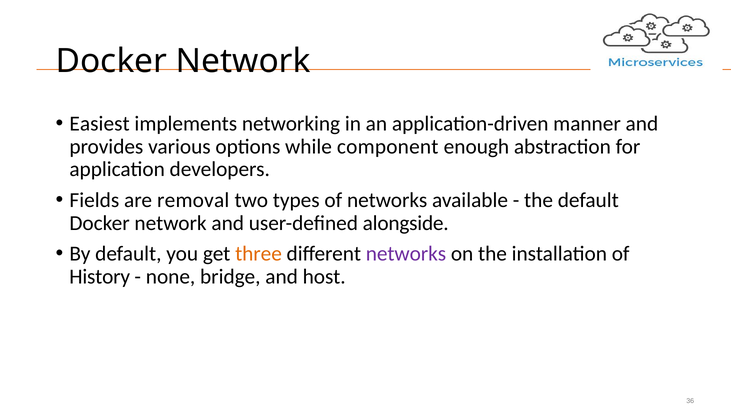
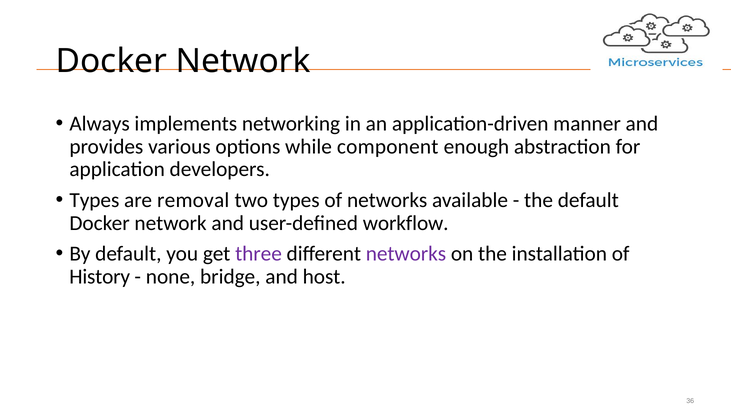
Easiest: Easiest -> Always
Fields at (94, 200): Fields -> Types
alongside: alongside -> workflow
three colour: orange -> purple
